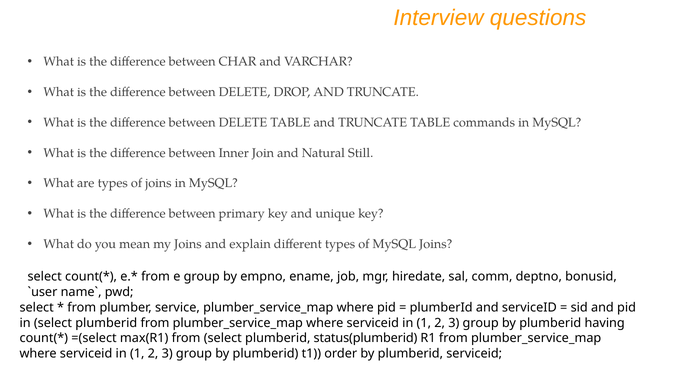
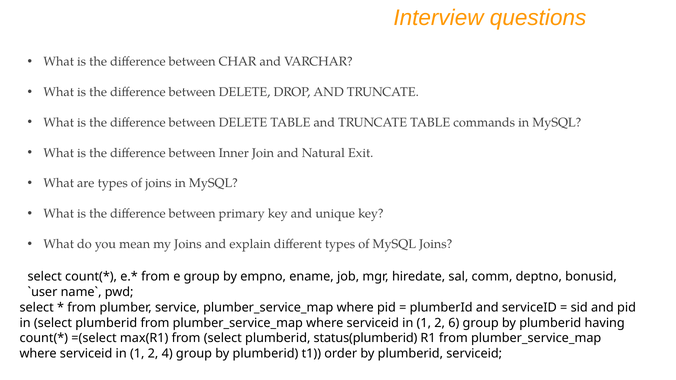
Still: Still -> Exit
3 at (454, 323): 3 -> 6
3 at (167, 354): 3 -> 4
